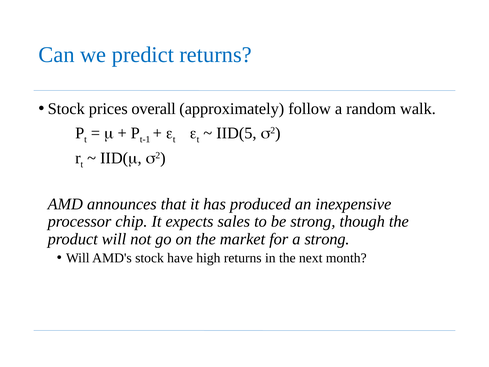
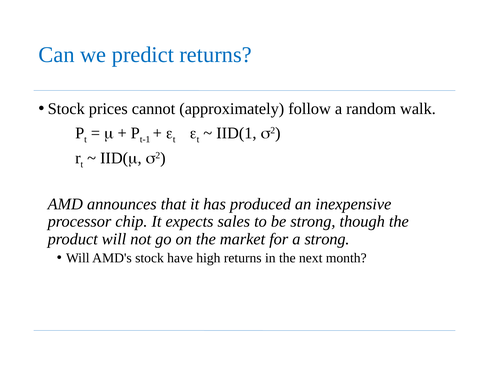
overall: overall -> cannot
IID(5: IID(5 -> IID(1
